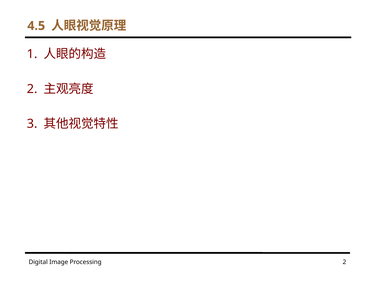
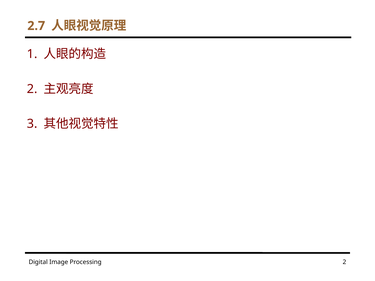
4.5: 4.5 -> 2.7
